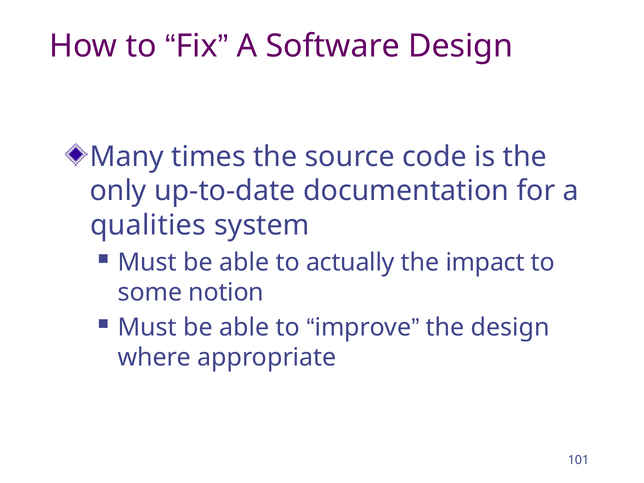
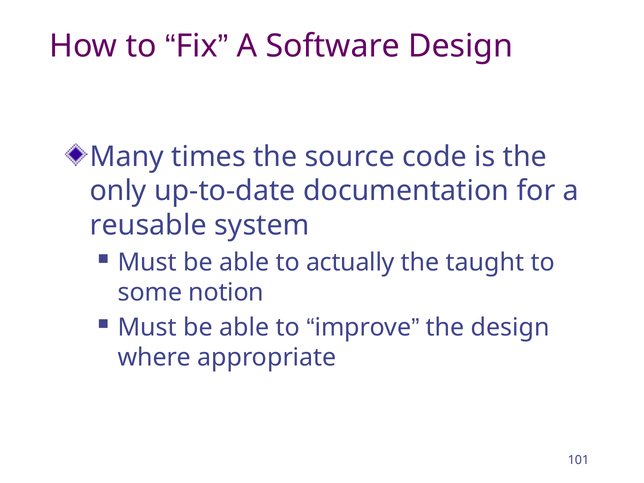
qualities: qualities -> reusable
impact: impact -> taught
